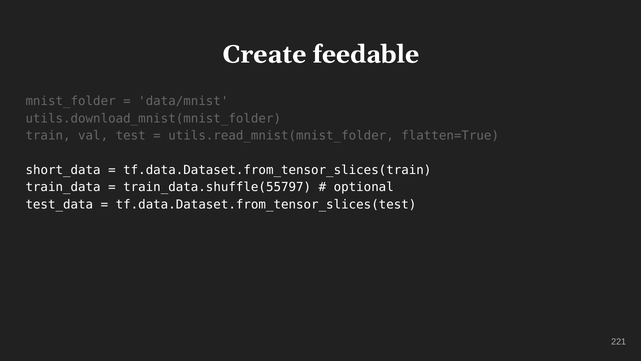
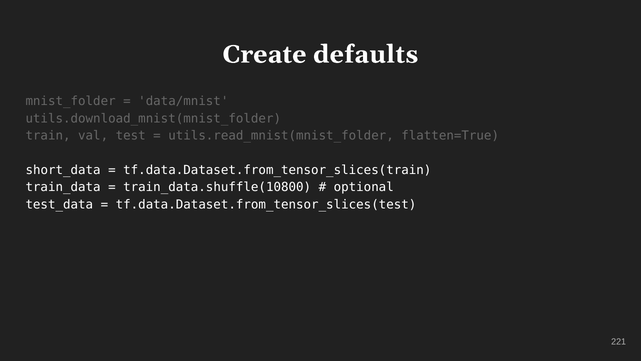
feedable: feedable -> defaults
train_data.shuffle(55797: train_data.shuffle(55797 -> train_data.shuffle(10800
